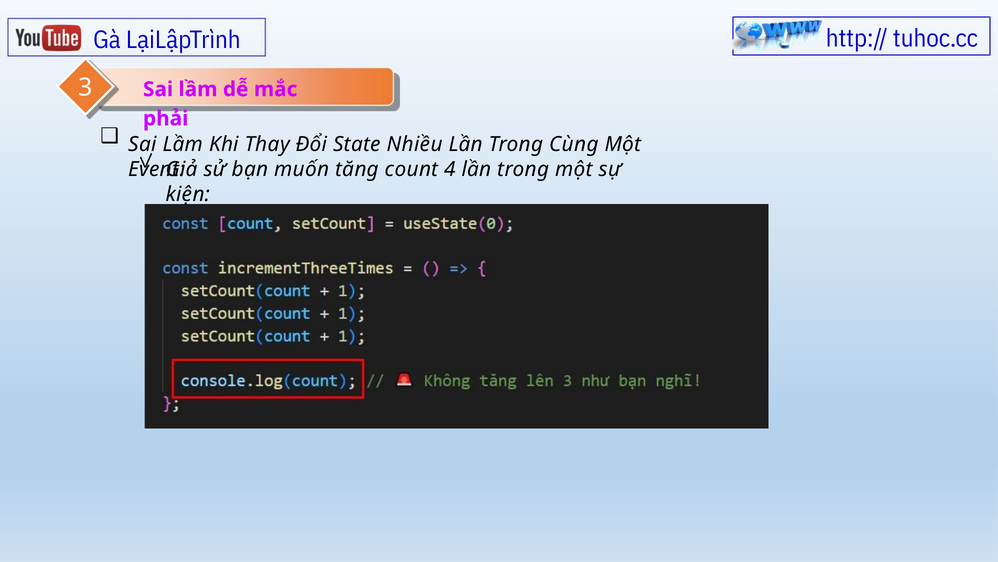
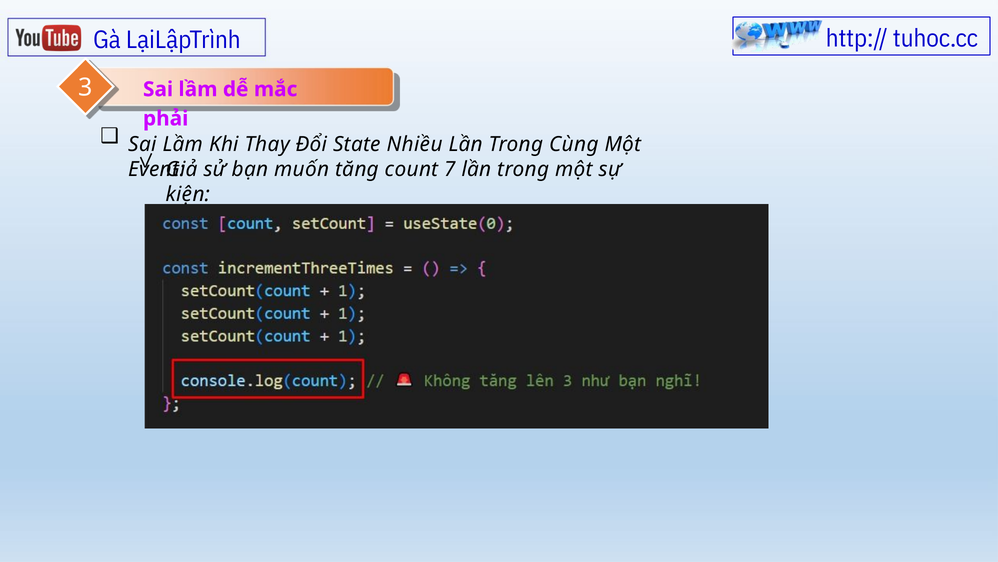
4: 4 -> 7
